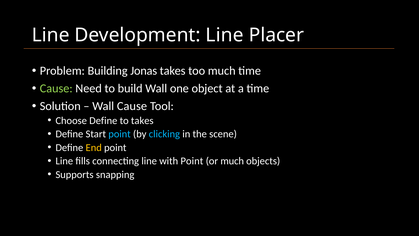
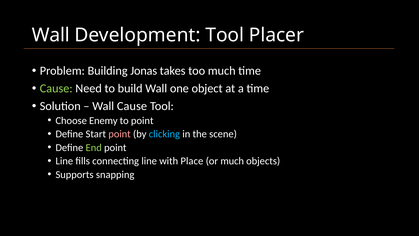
Line at (51, 35): Line -> Wall
Development Line: Line -> Tool
Choose Define: Define -> Enemy
to takes: takes -> point
point at (120, 134) colour: light blue -> pink
End colour: yellow -> light green
with Point: Point -> Place
